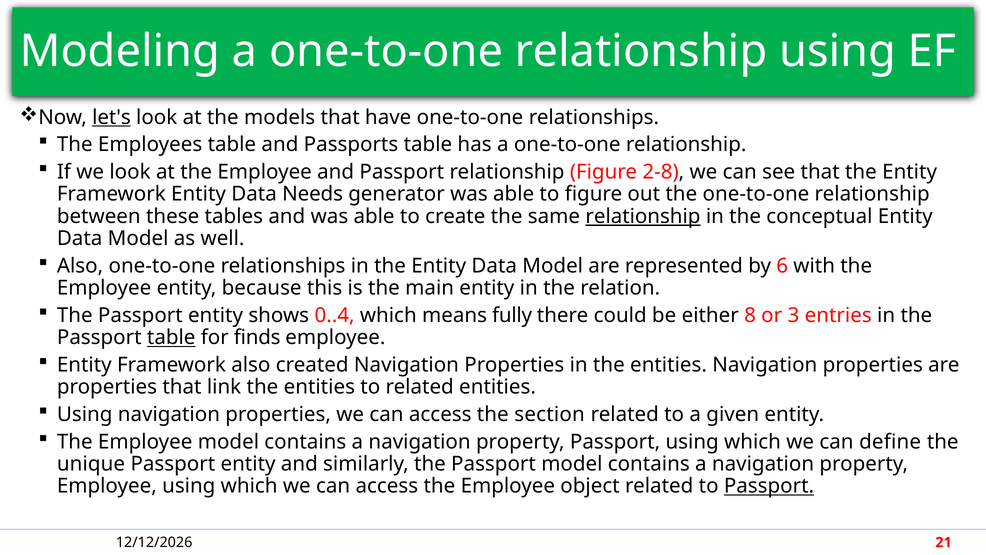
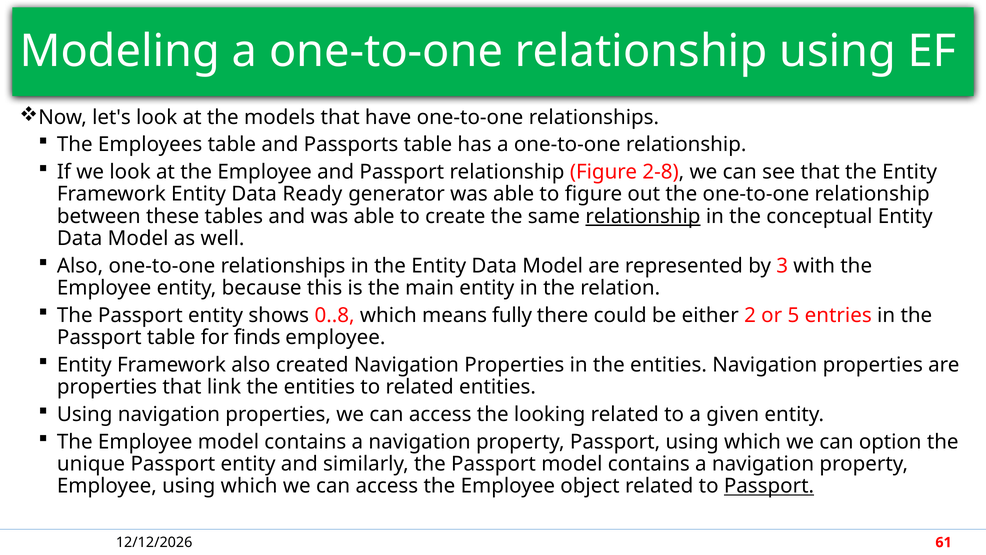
let's underline: present -> none
Needs: Needs -> Ready
6: 6 -> 3
0..4: 0..4 -> 0..8
8: 8 -> 2
3: 3 -> 5
table at (171, 337) underline: present -> none
section: section -> looking
define: define -> option
21: 21 -> 61
